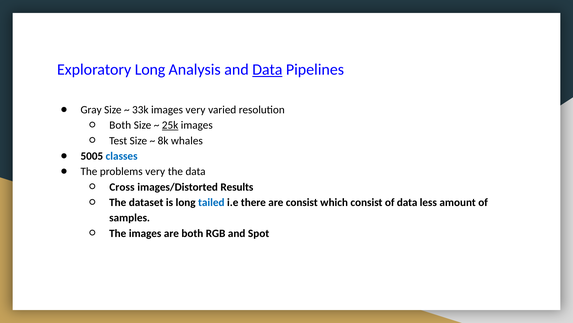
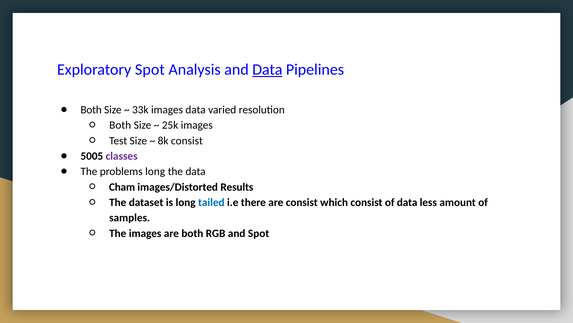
Exploratory Long: Long -> Spot
Gray at (91, 110): Gray -> Both
images very: very -> data
25k underline: present -> none
8k whales: whales -> consist
classes colour: blue -> purple
problems very: very -> long
Cross: Cross -> Cham
